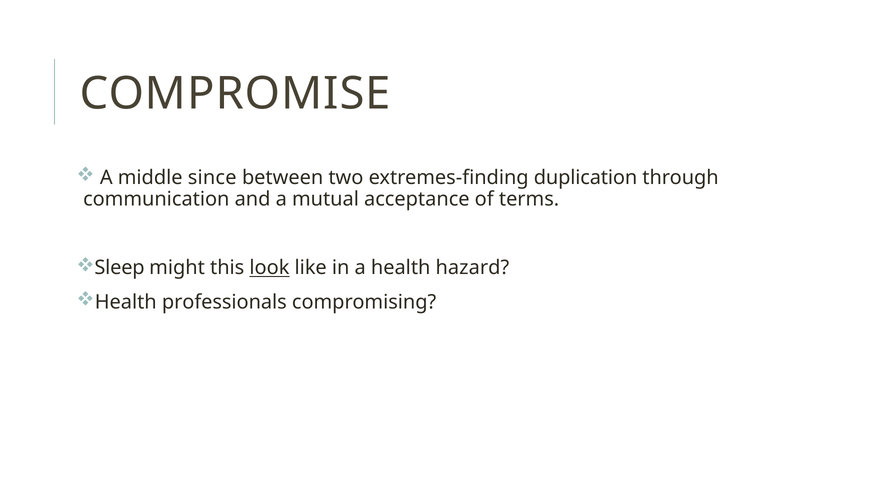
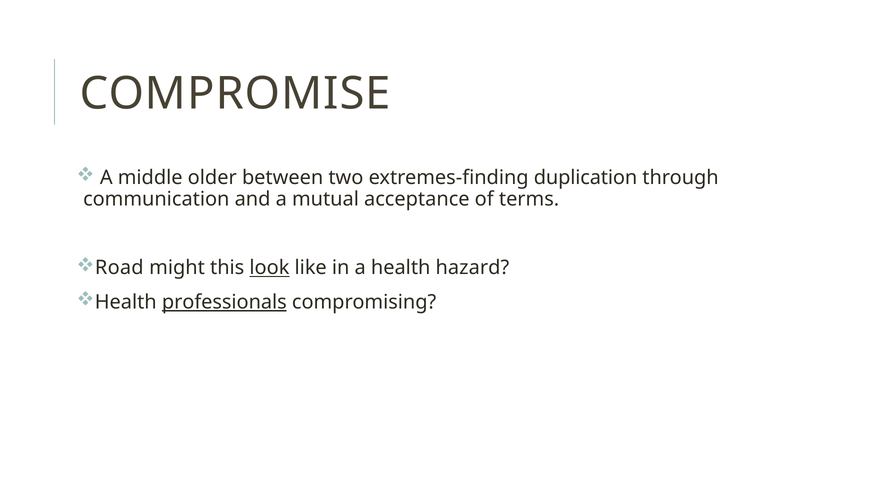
since: since -> older
Sleep: Sleep -> Road
professionals underline: none -> present
